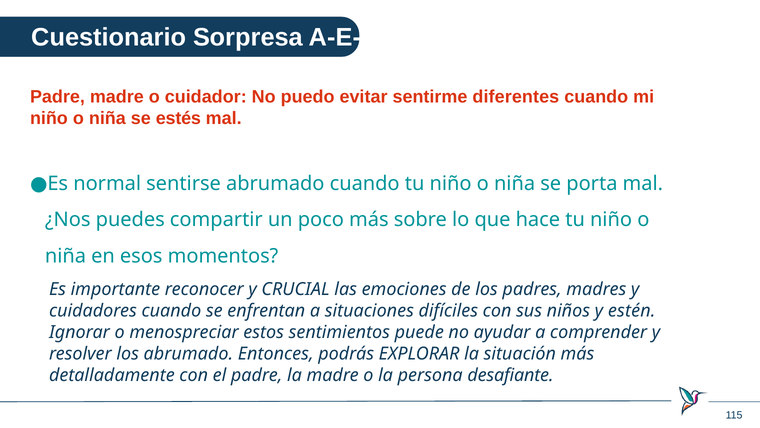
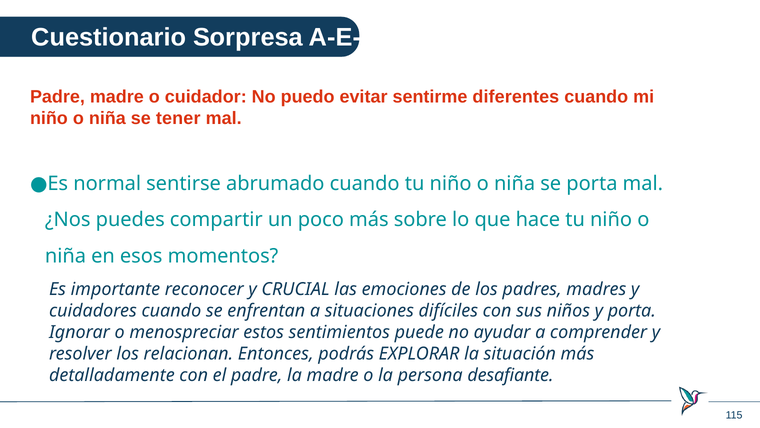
estés: estés -> tener
y estén: estén -> porta
los abrumado: abrumado -> relacionan
